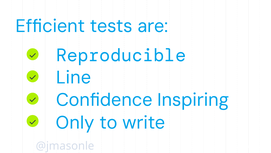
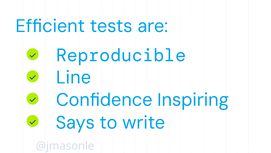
Only: Only -> Says
